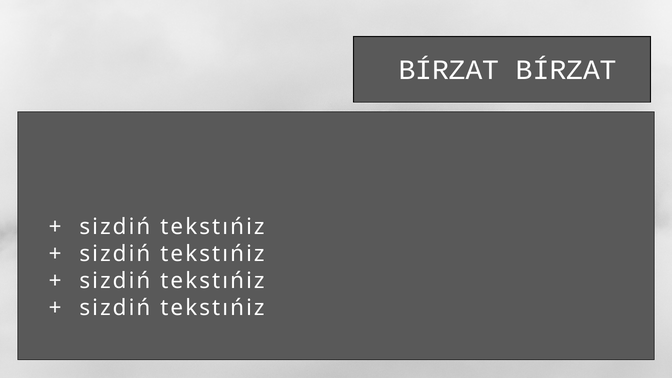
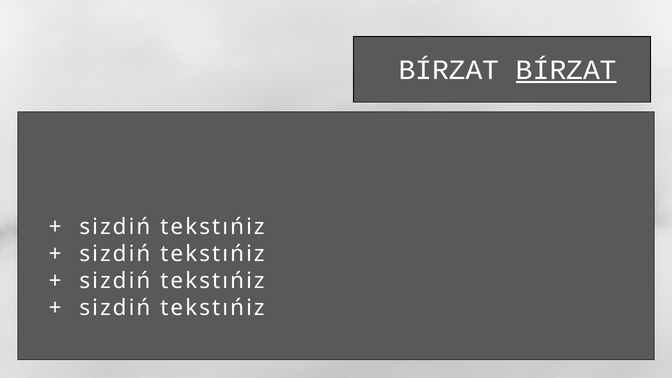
BÍRZAT at (566, 70) underline: none -> present
